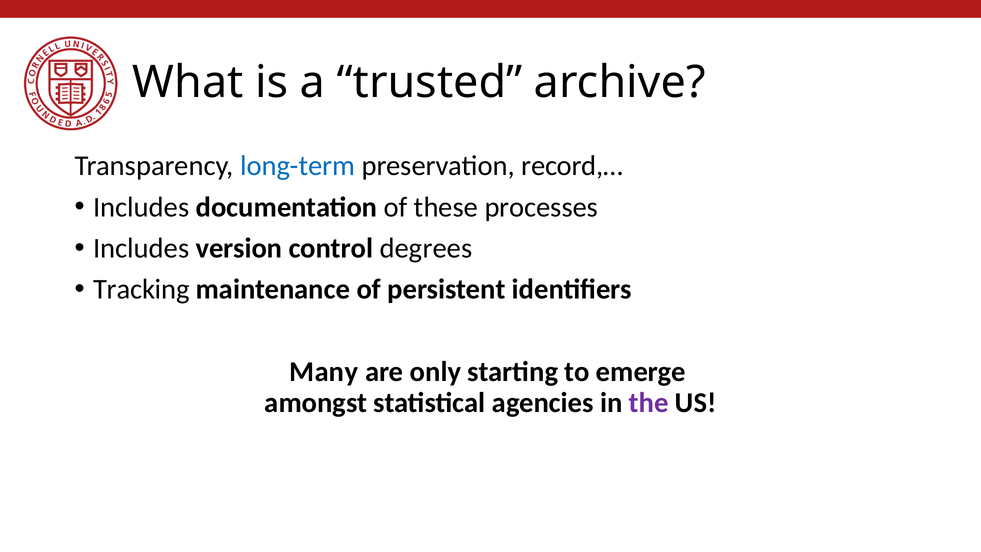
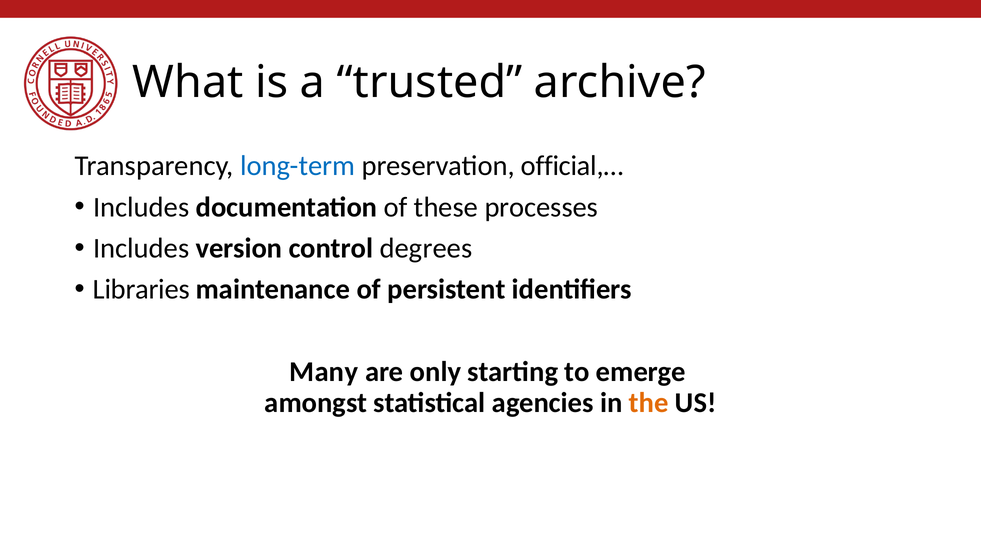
record,…: record,… -> official,…
Tracking: Tracking -> Libraries
the colour: purple -> orange
